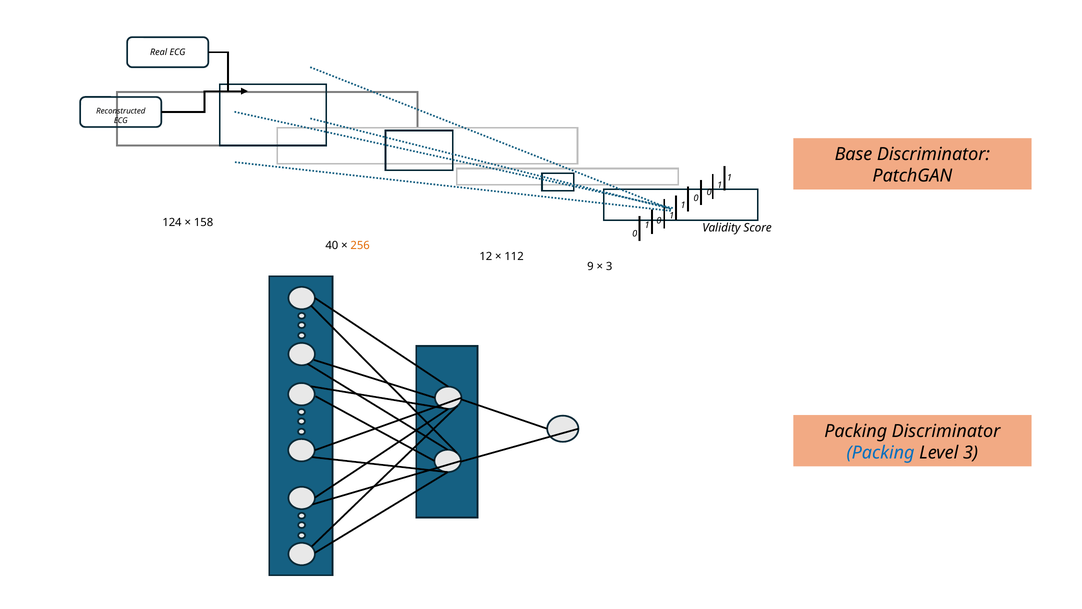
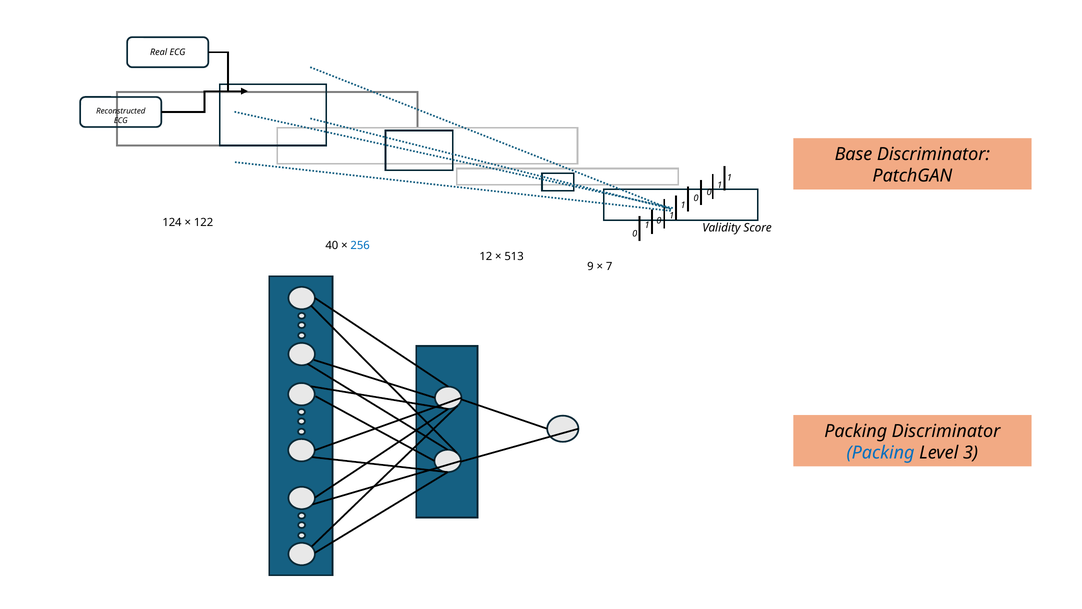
158: 158 -> 122
256 colour: orange -> blue
112: 112 -> 513
3 at (609, 266): 3 -> 7
